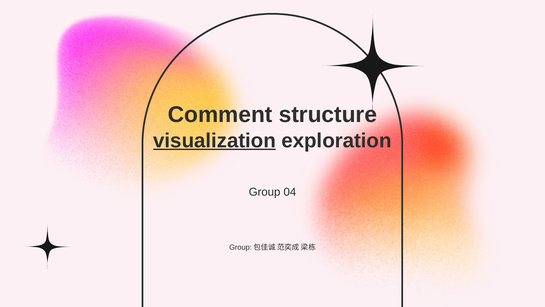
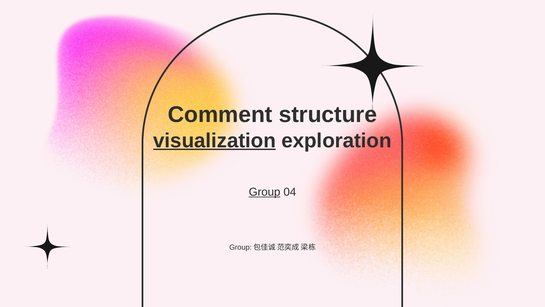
Group underline: none -> present
